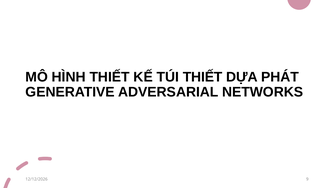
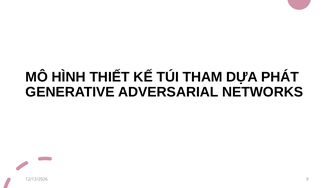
TÚI THIẾT: THIẾT -> THAM
